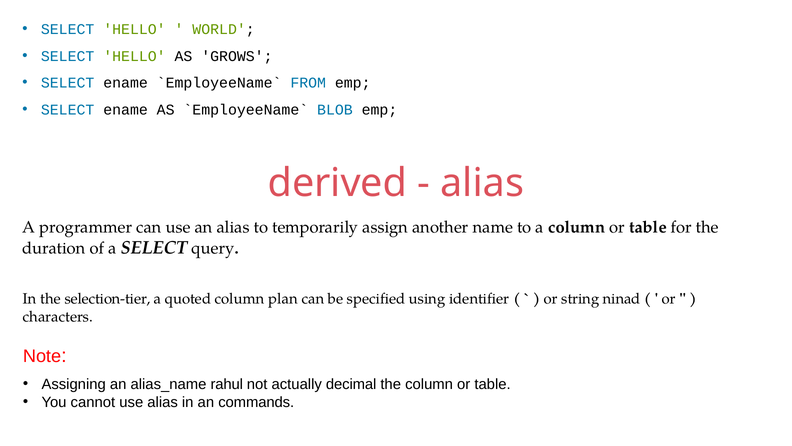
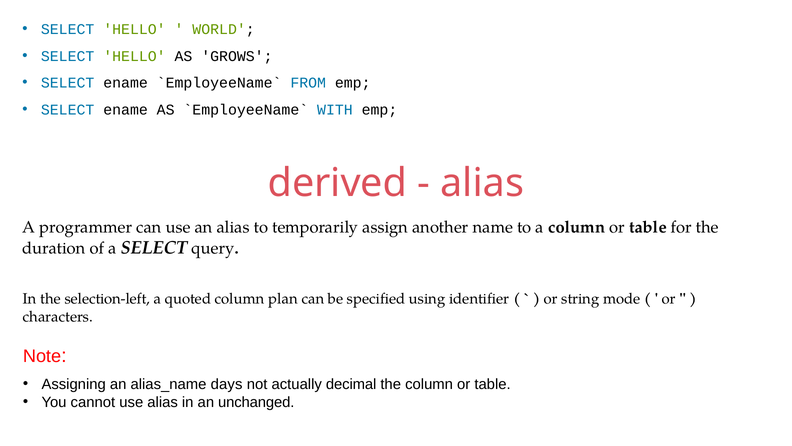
BLOB: BLOB -> WITH
selection-tier: selection-tier -> selection-left
ninad: ninad -> mode
rahul: rahul -> days
commands: commands -> unchanged
